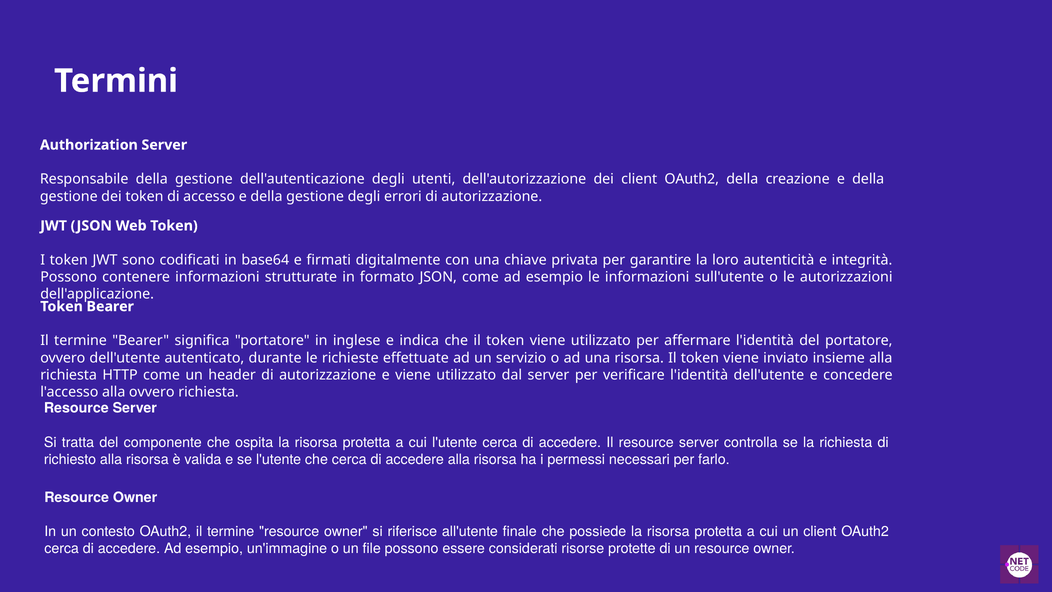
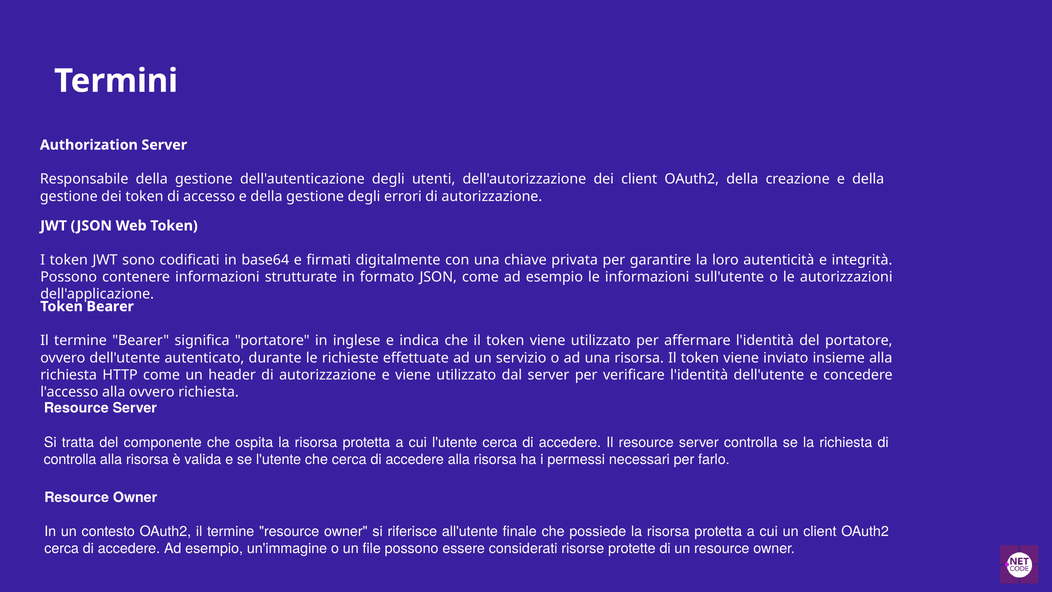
richiesto at (70, 459): richiesto -> controlla
